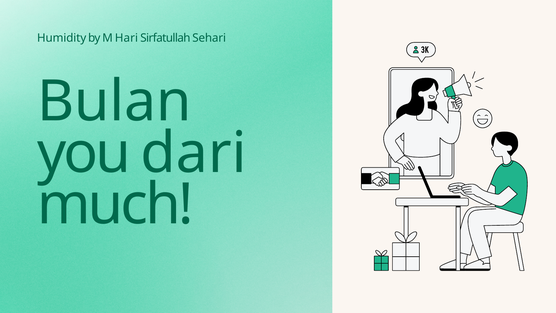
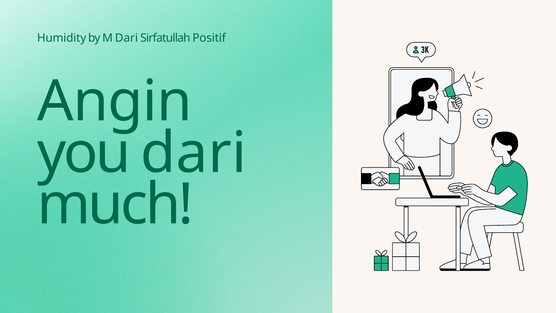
M Hari: Hari -> Dari
Sehari: Sehari -> Positif
Bulan: Bulan -> Angin
